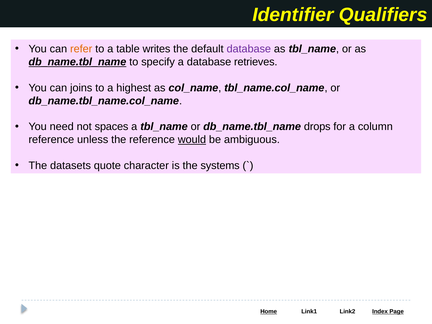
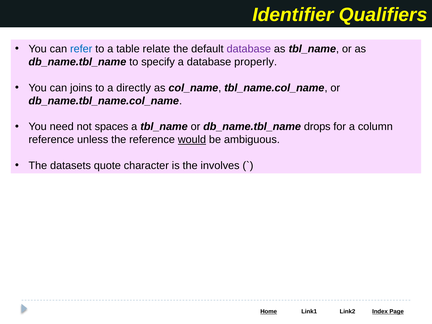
refer colour: orange -> blue
writes: writes -> relate
db_name.tbl_name at (77, 62) underline: present -> none
retrieves: retrieves -> properly
highest: highest -> directly
systems: systems -> involves
